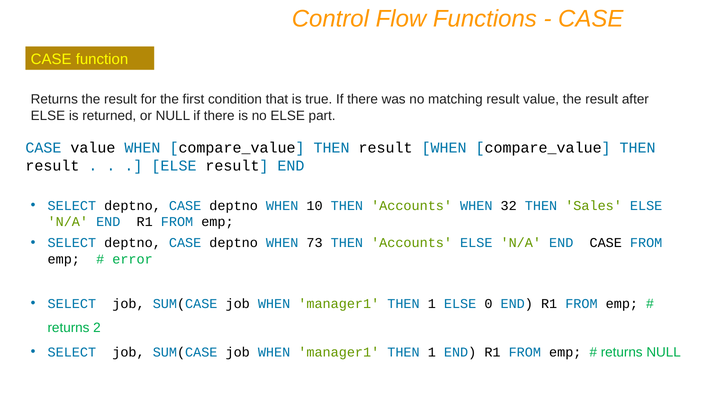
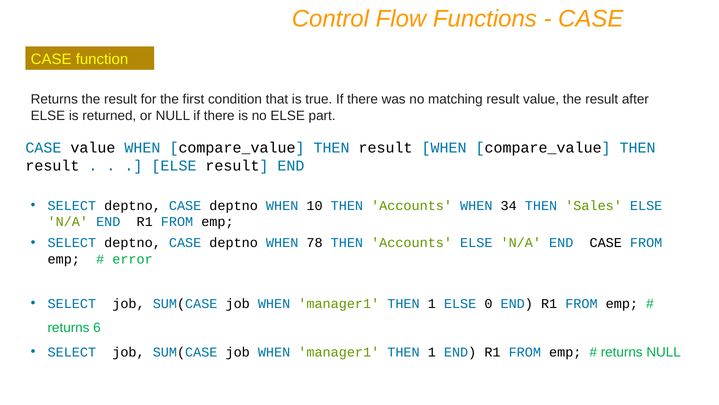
32: 32 -> 34
73: 73 -> 78
2: 2 -> 6
